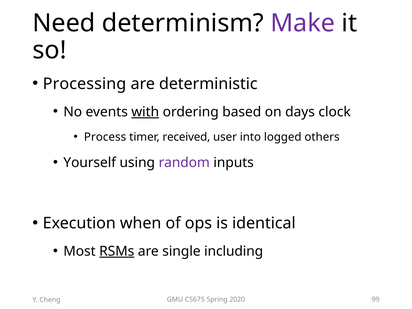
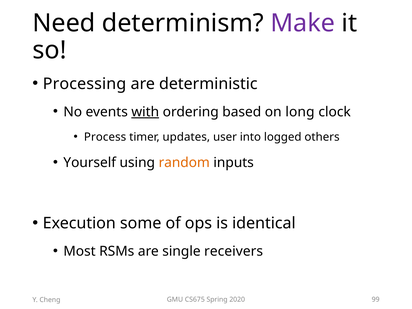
days: days -> long
received: received -> updates
random colour: purple -> orange
when: when -> some
RSMs underline: present -> none
including: including -> receivers
